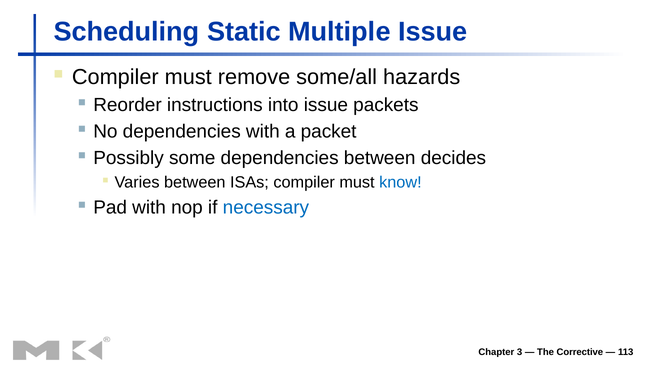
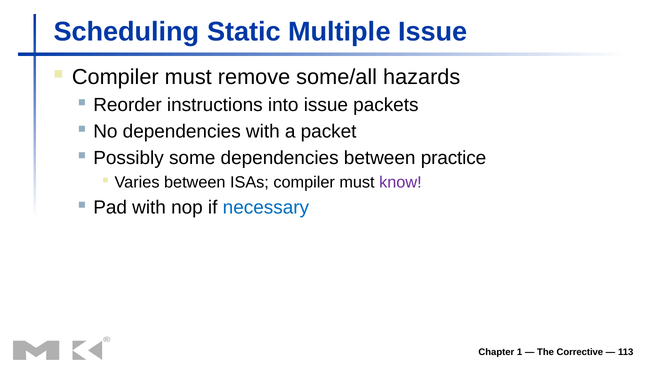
decides: decides -> practice
know colour: blue -> purple
3: 3 -> 1
